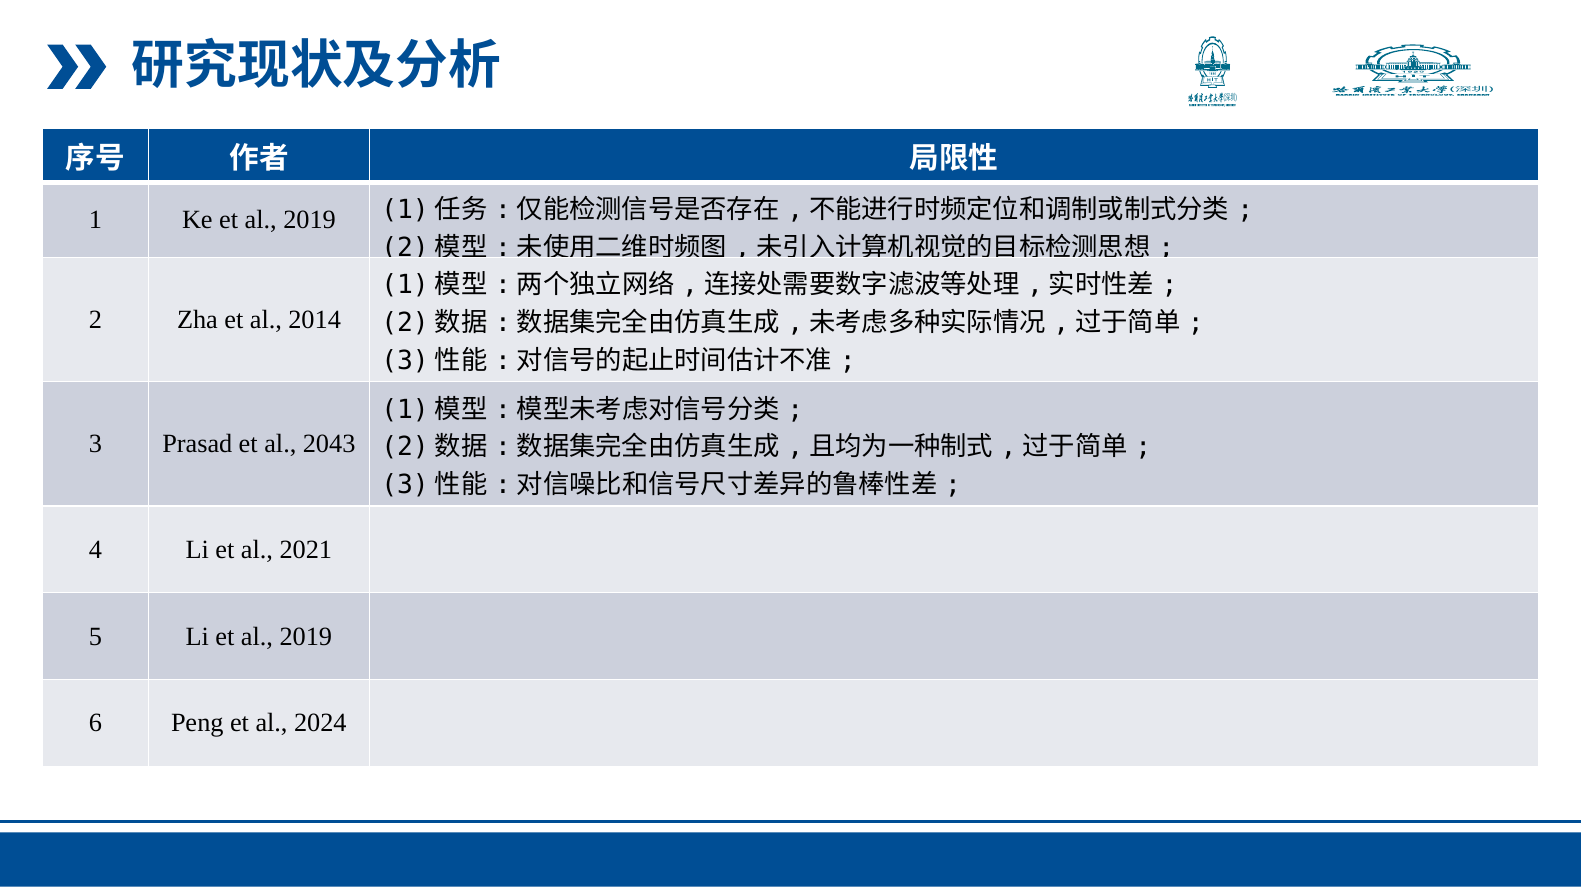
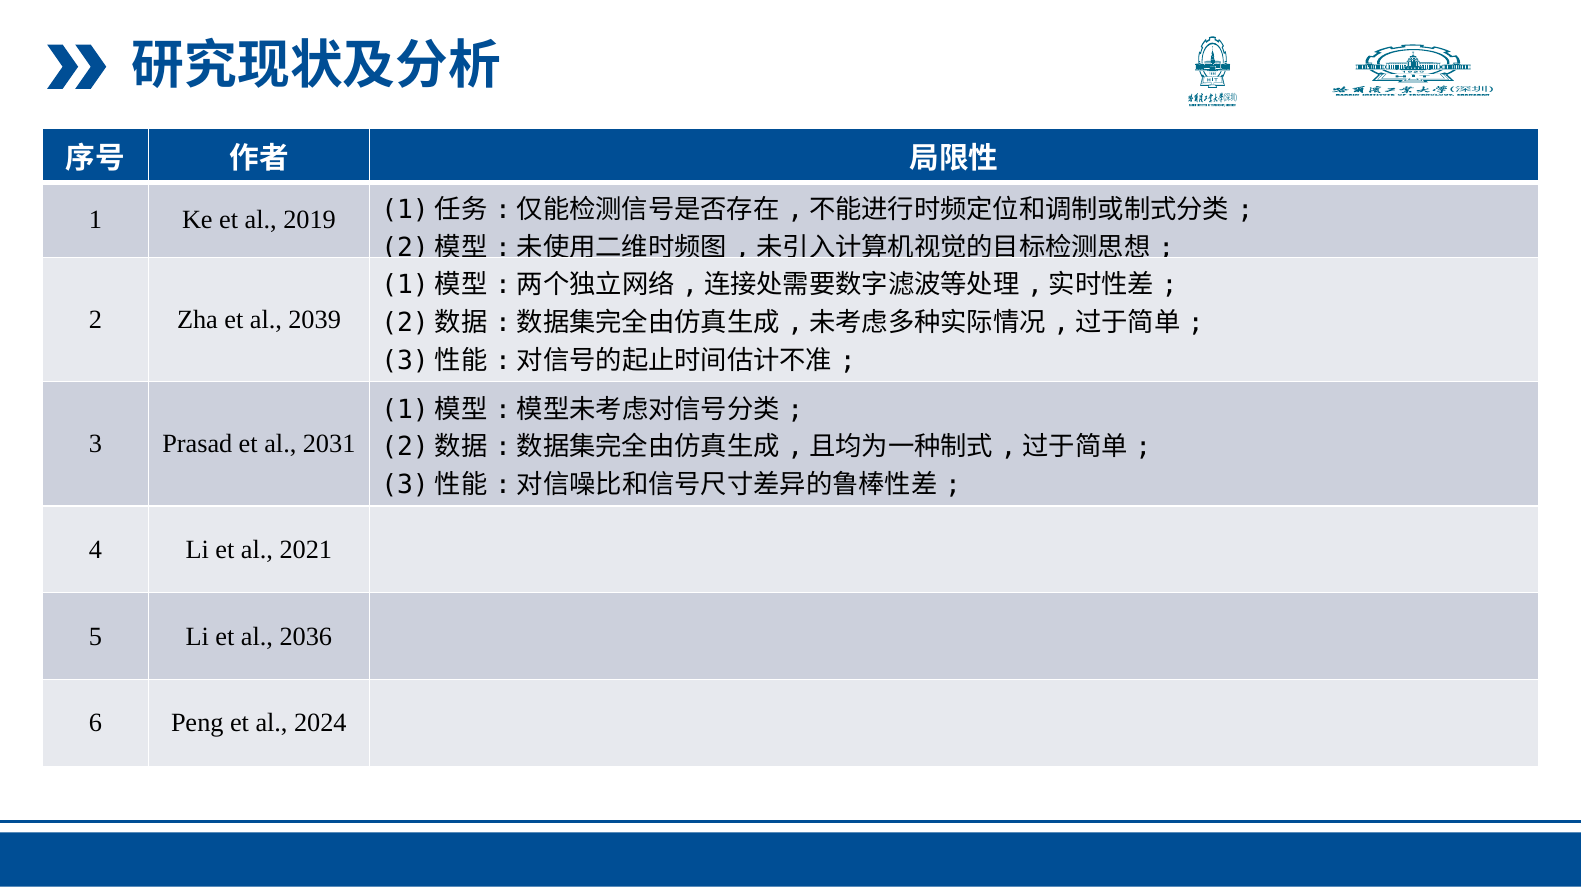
2014: 2014 -> 2039
2043: 2043 -> 2031
Li et al 2019: 2019 -> 2036
